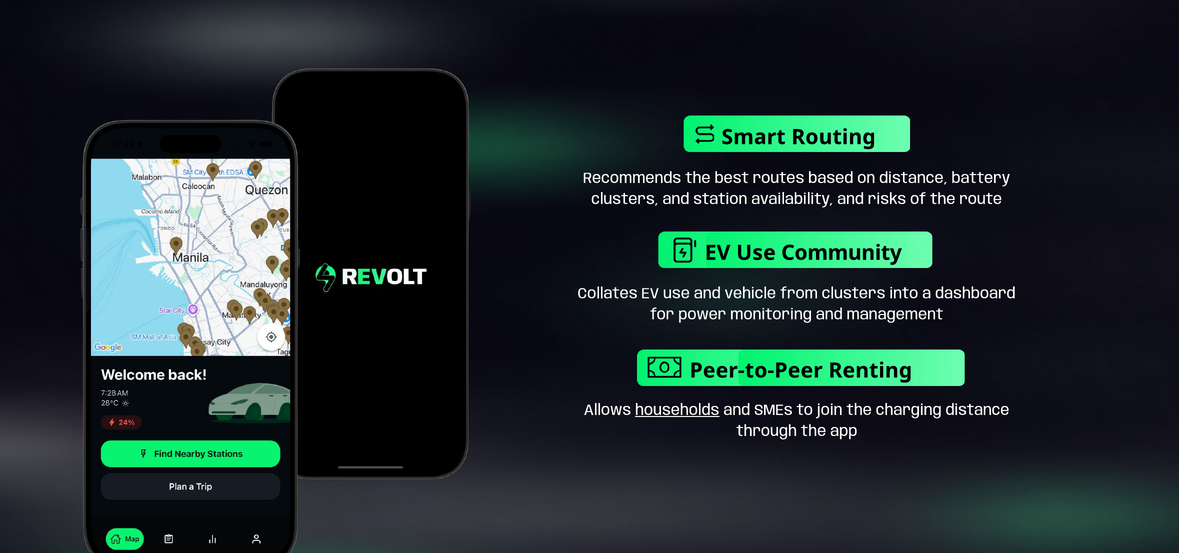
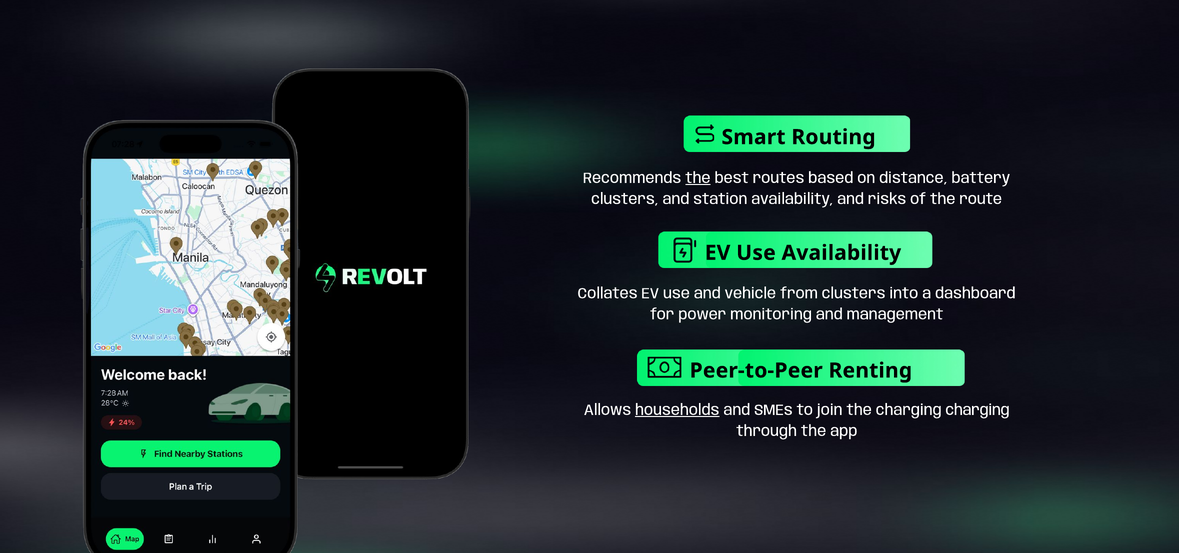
the at (698, 178) underline: none -> present
Use Community: Community -> Availability
charging distance: distance -> charging
